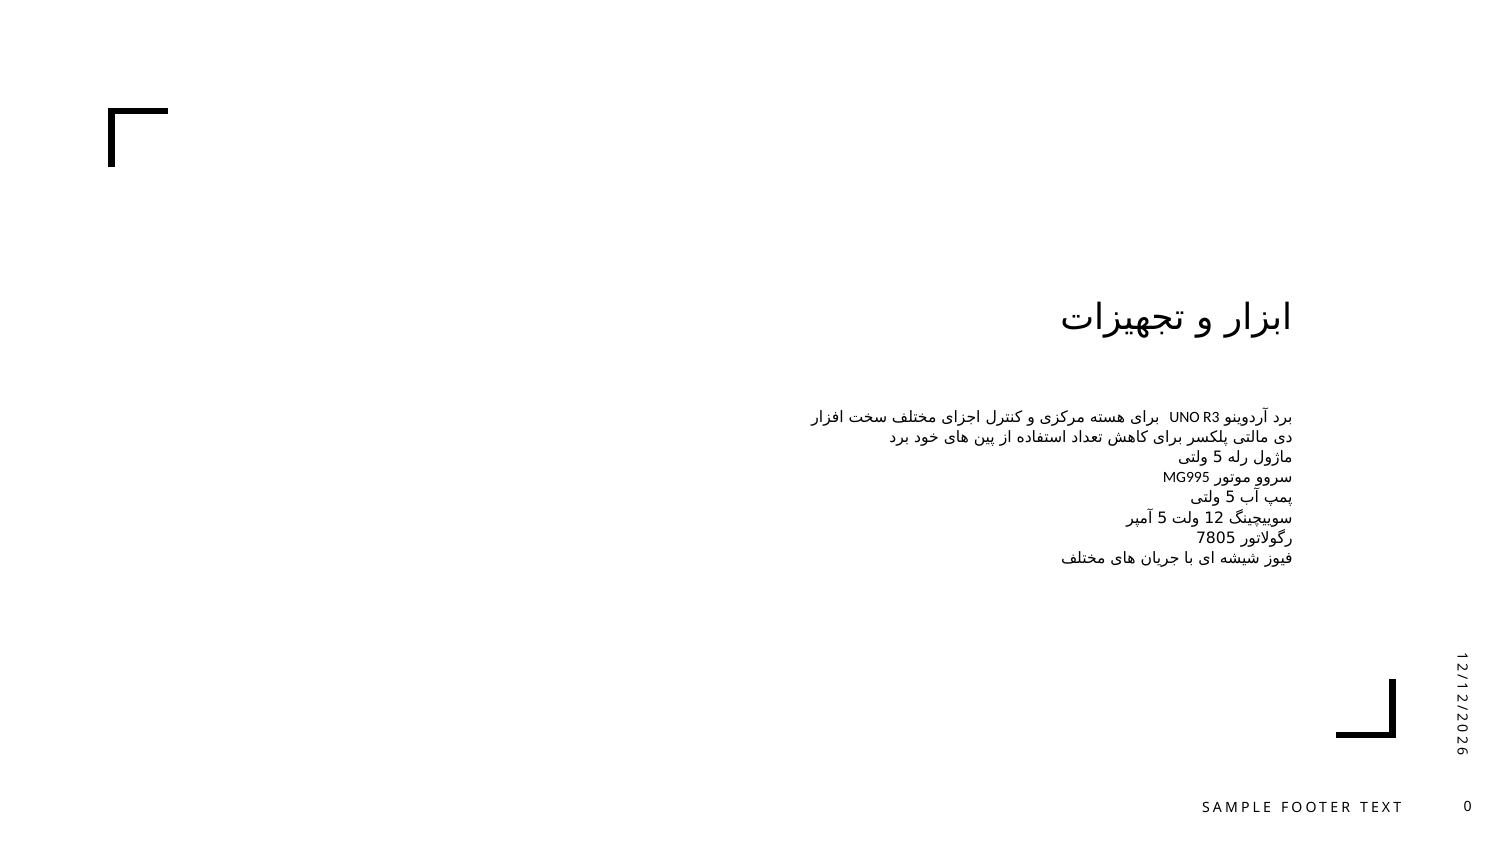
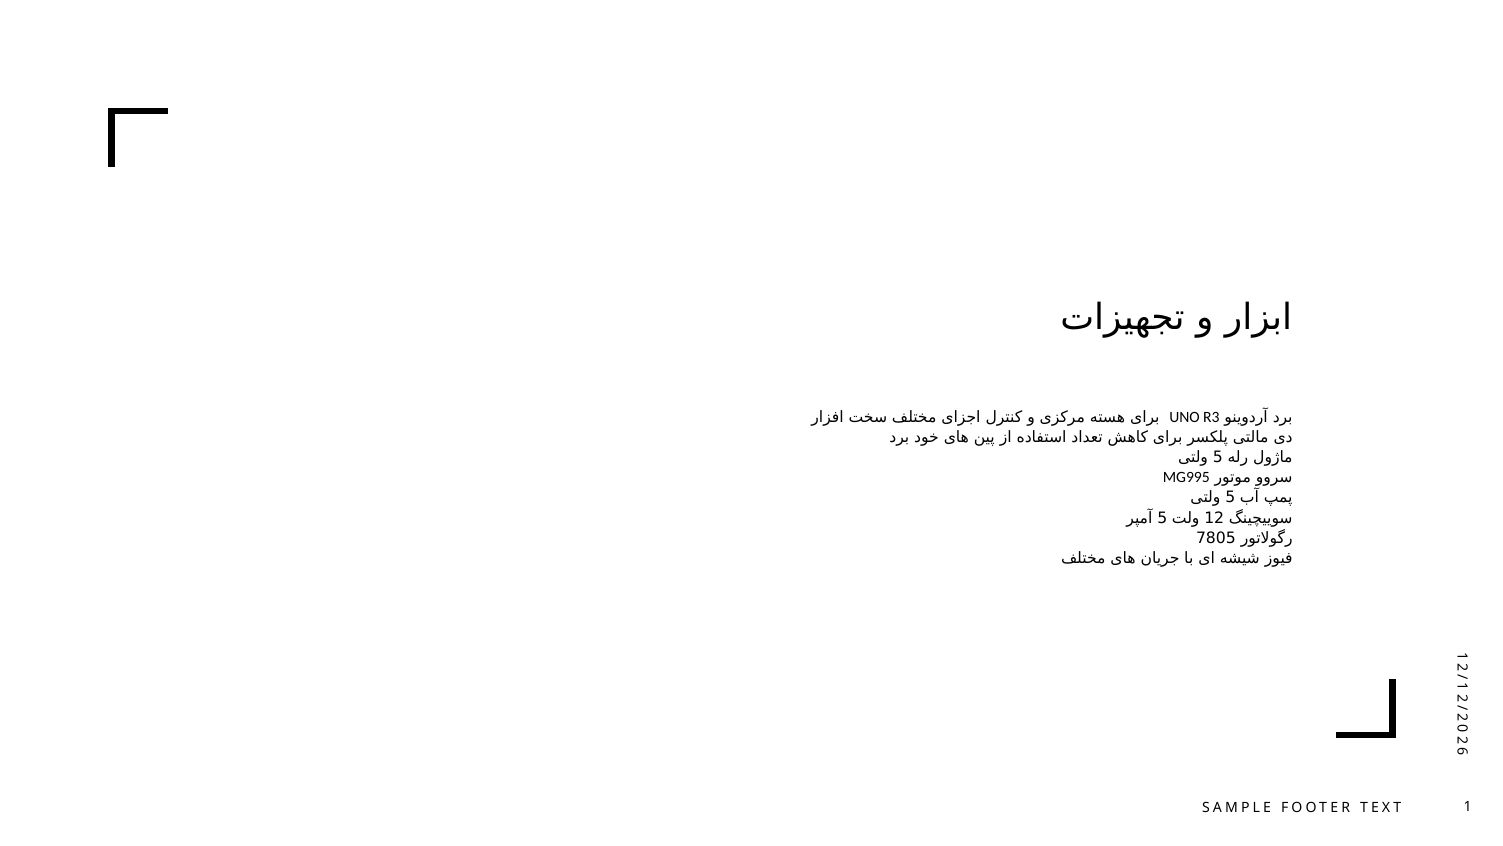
TEXT 0: 0 -> 1
